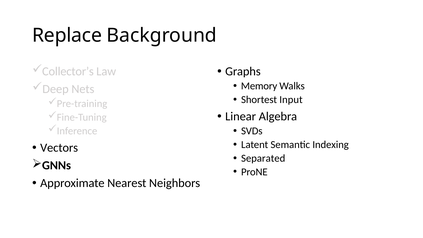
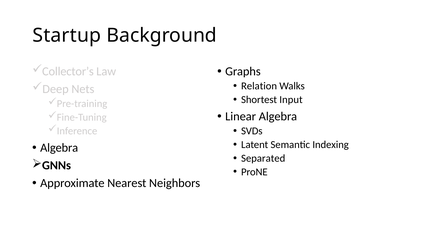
Replace: Replace -> Startup
Memory: Memory -> Relation
Vectors at (59, 148): Vectors -> Algebra
